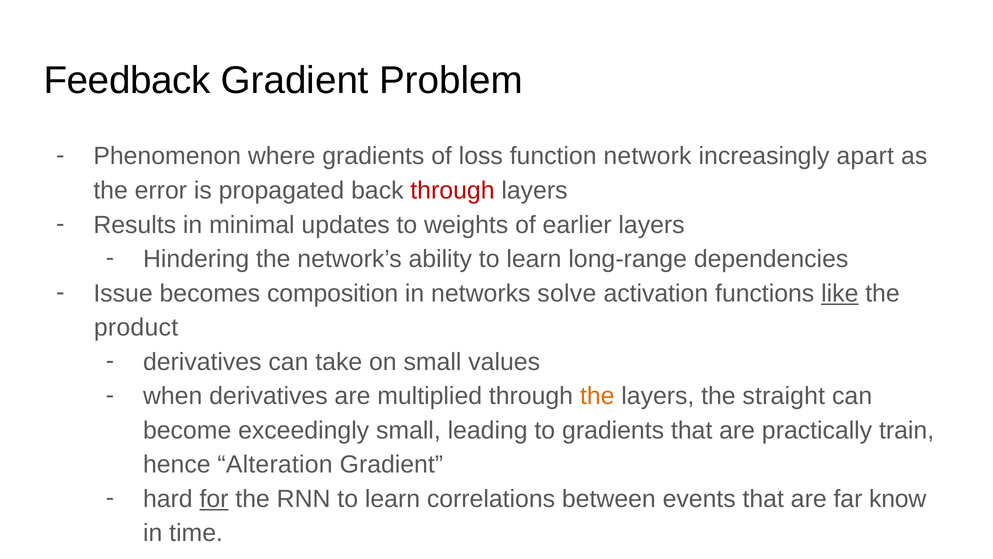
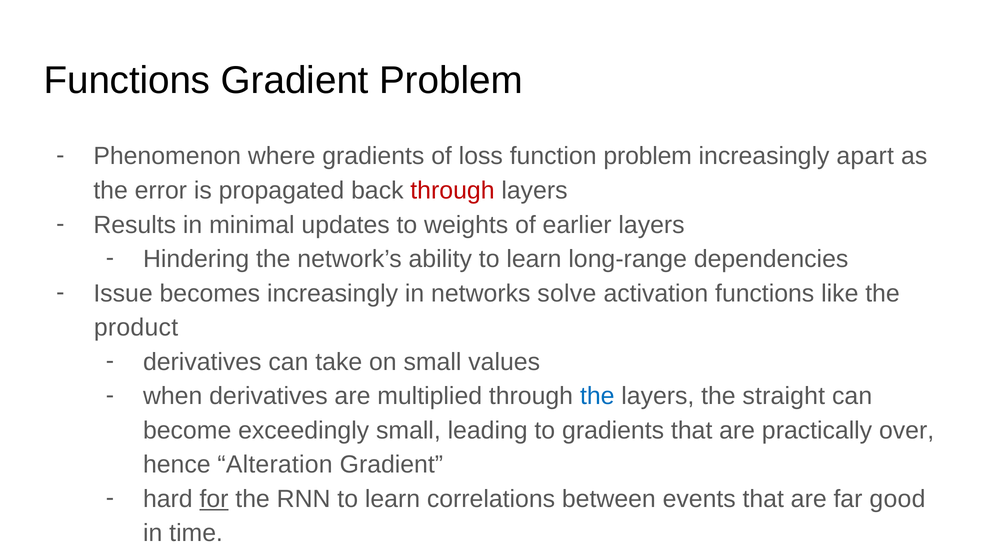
Feedback at (127, 80): Feedback -> Functions
function network: network -> problem
becomes composition: composition -> increasingly
like underline: present -> none
the at (597, 396) colour: orange -> blue
train: train -> over
know: know -> good
